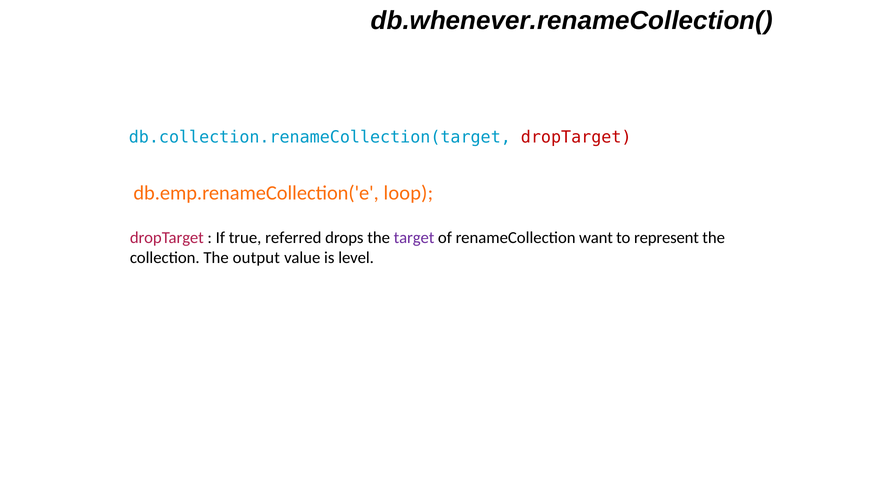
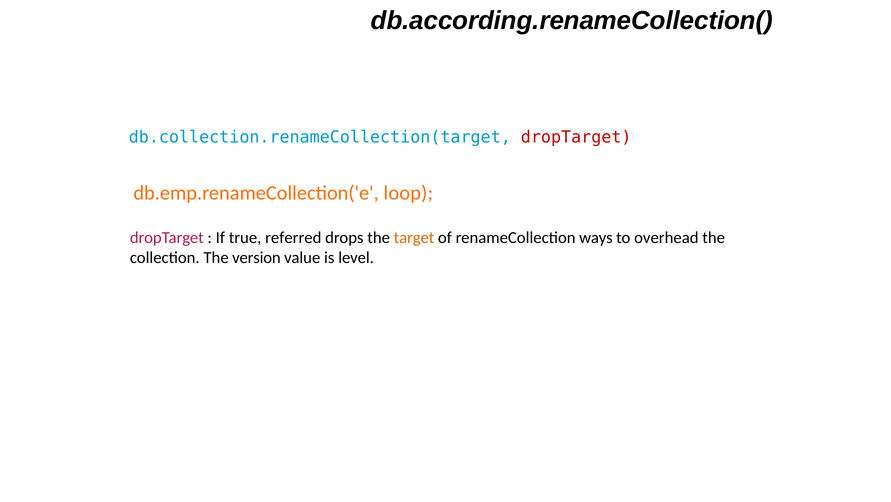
db.whenever.renameCollection(: db.whenever.renameCollection( -> db.according.renameCollection(
target colour: purple -> orange
want: want -> ways
represent: represent -> overhead
output: output -> version
